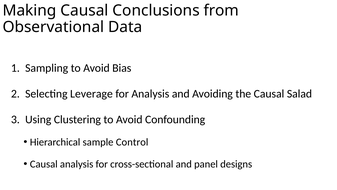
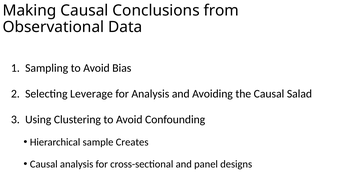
Control: Control -> Creates
